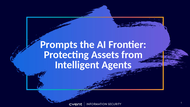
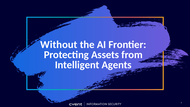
Prompts: Prompts -> Without
